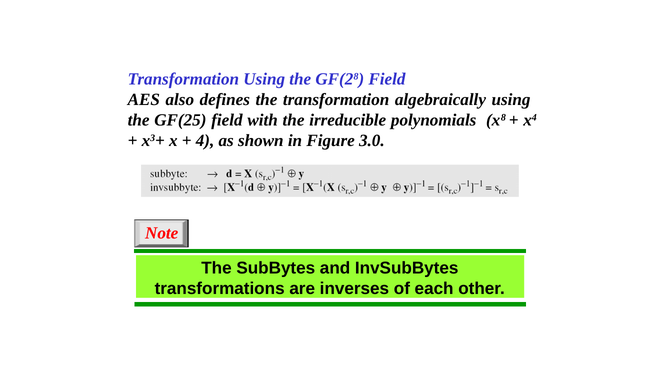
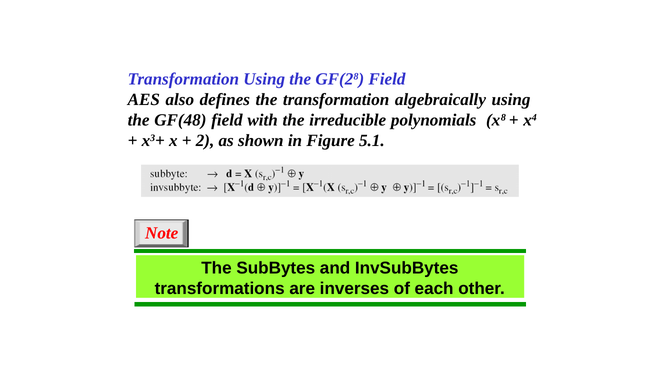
GF(25: GF(25 -> GF(48
4: 4 -> 2
3.0: 3.0 -> 5.1
